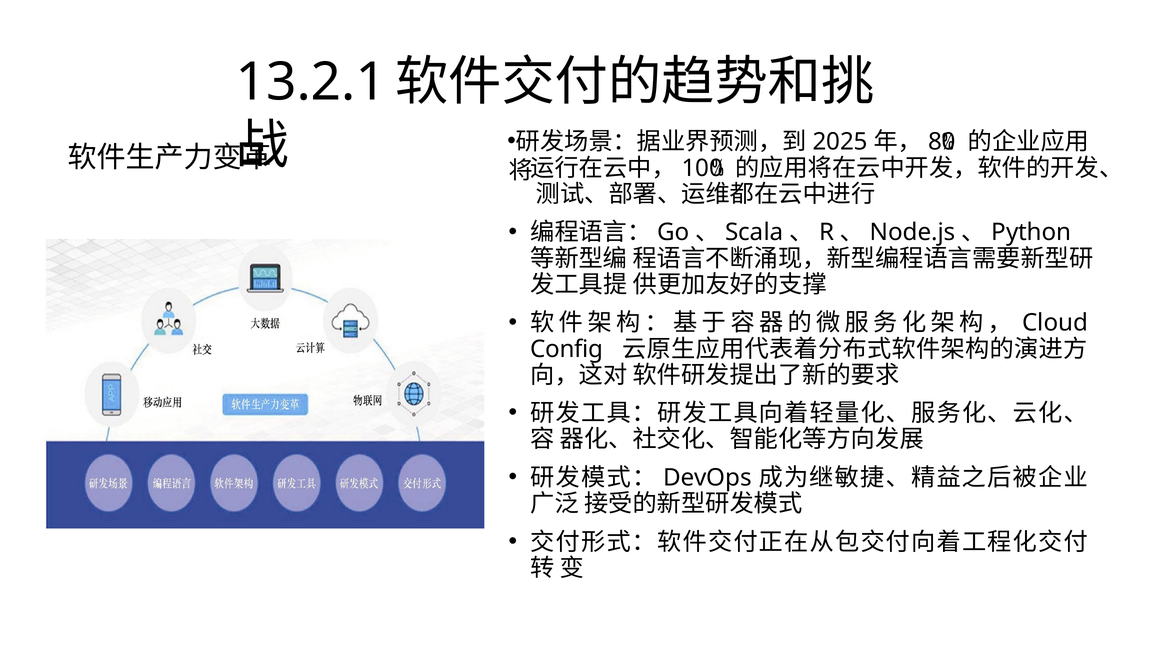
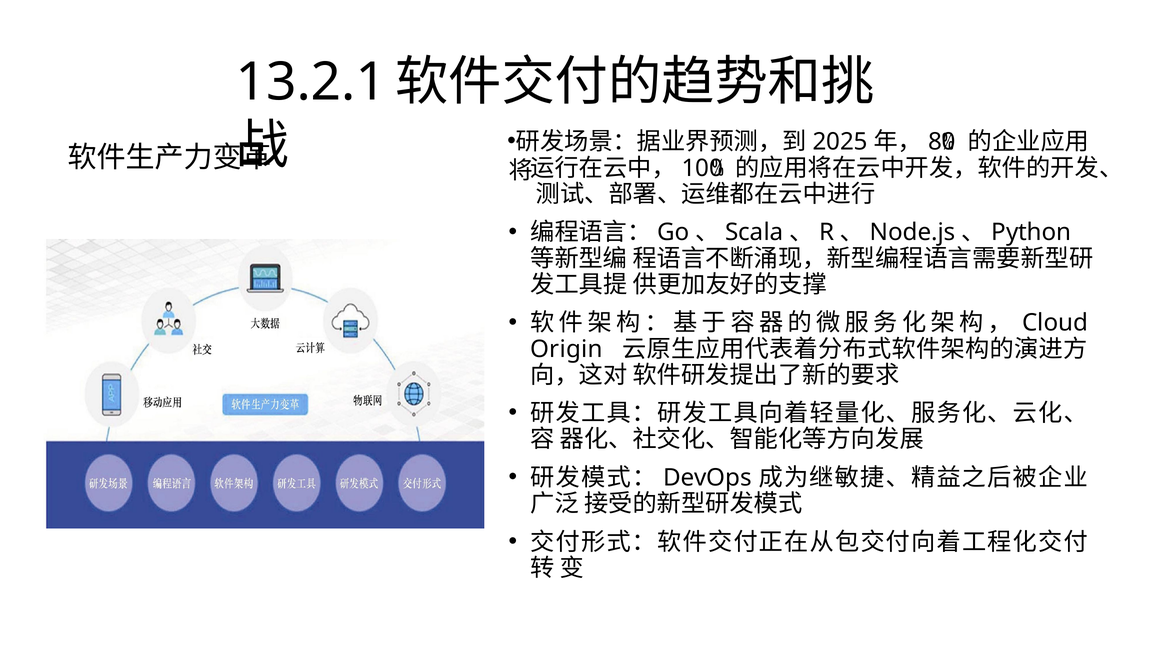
Config: Config -> Origin
